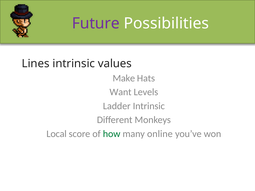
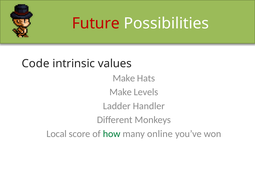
Future colour: purple -> red
Lines: Lines -> Code
Want at (121, 92): Want -> Make
Ladder Intrinsic: Intrinsic -> Handler
